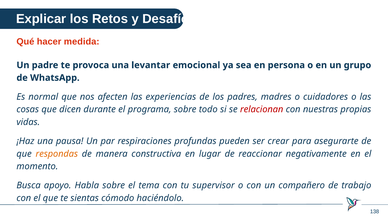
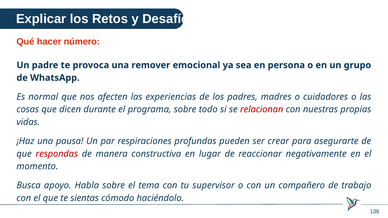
medida: medida -> número
levantar: levantar -> remover
respondas colour: orange -> red
